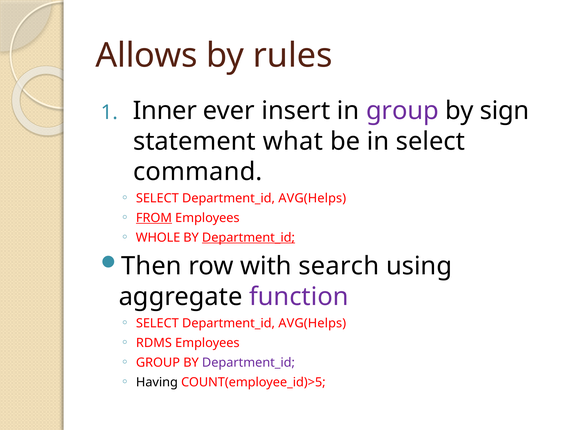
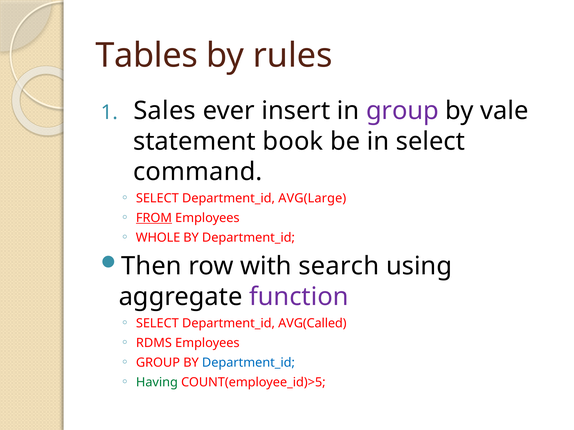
Allows: Allows -> Tables
Inner: Inner -> Sales
sign: sign -> vale
what: what -> book
AVG(Helps at (312, 199): AVG(Helps -> AVG(Large
Department_id at (248, 238) underline: present -> none
AVG(Helps at (312, 324): AVG(Helps -> AVG(Called
Department_id at (248, 363) colour: purple -> blue
Having colour: black -> green
